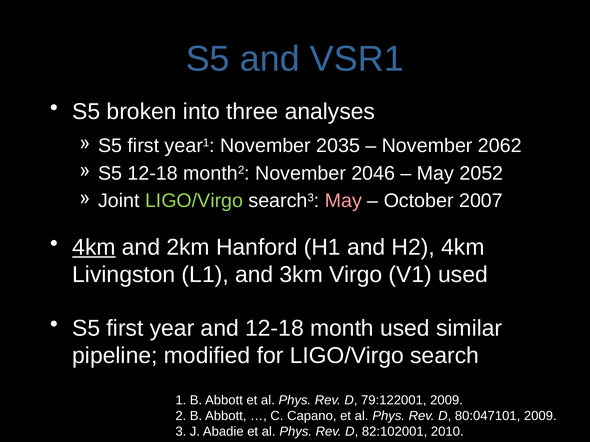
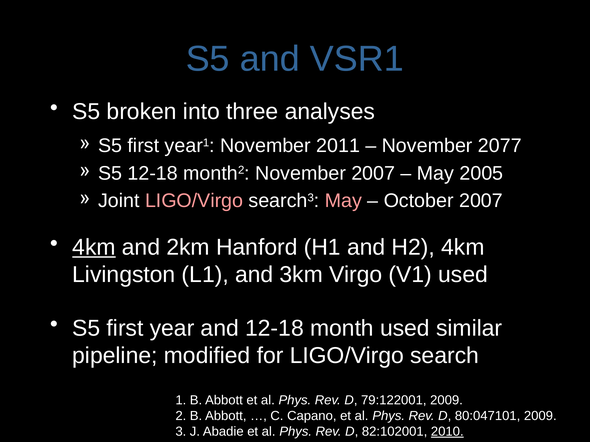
2035: 2035 -> 2011
2062: 2062 -> 2077
November 2046: 2046 -> 2007
2052: 2052 -> 2005
LIGO/Virgo at (194, 201) colour: light green -> pink
2010 underline: none -> present
